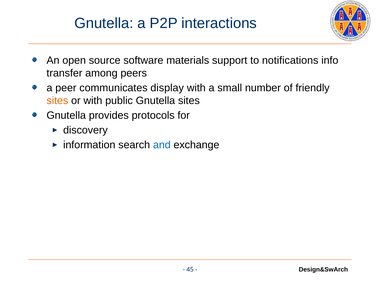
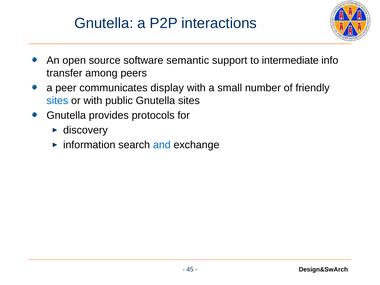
materials: materials -> semantic
notifications: notifications -> intermediate
sites at (57, 101) colour: orange -> blue
